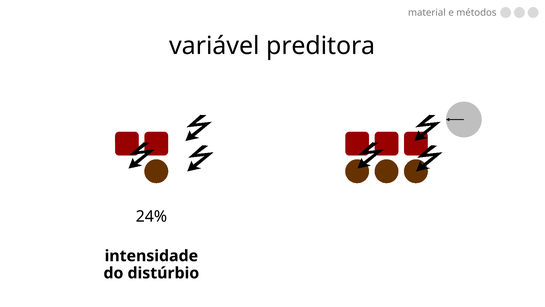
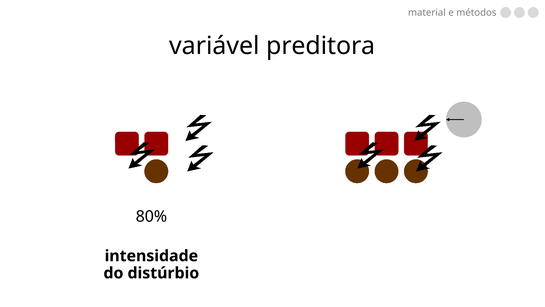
24%: 24% -> 80%
